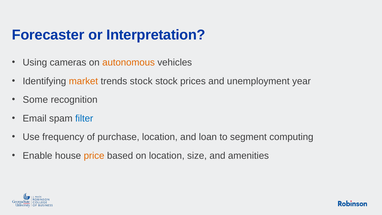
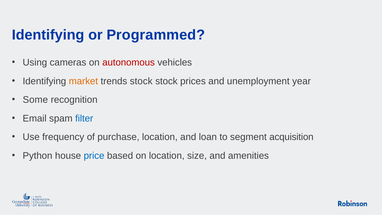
Forecaster at (48, 35): Forecaster -> Identifying
Interpretation: Interpretation -> Programmed
autonomous colour: orange -> red
computing: computing -> acquisition
Enable: Enable -> Python
price colour: orange -> blue
